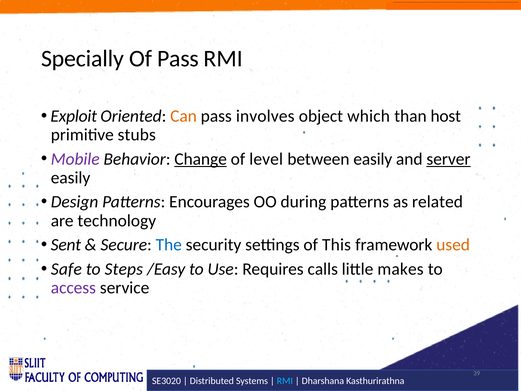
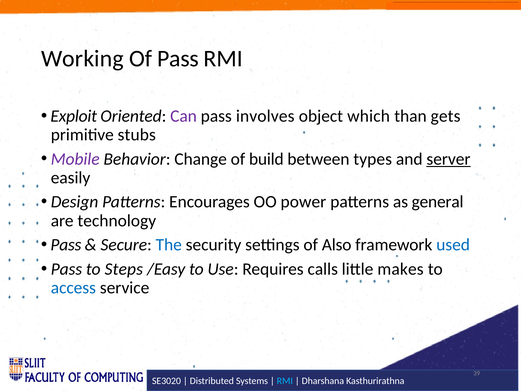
Specially: Specially -> Working
Can colour: orange -> purple
host: host -> gets
Change underline: present -> none
level: level -> build
between easily: easily -> types
during: during -> power
related: related -> general
Sent at (66, 245): Sent -> Pass
This: This -> Also
used colour: orange -> blue
Safe at (66, 269): Safe -> Pass
access colour: purple -> blue
